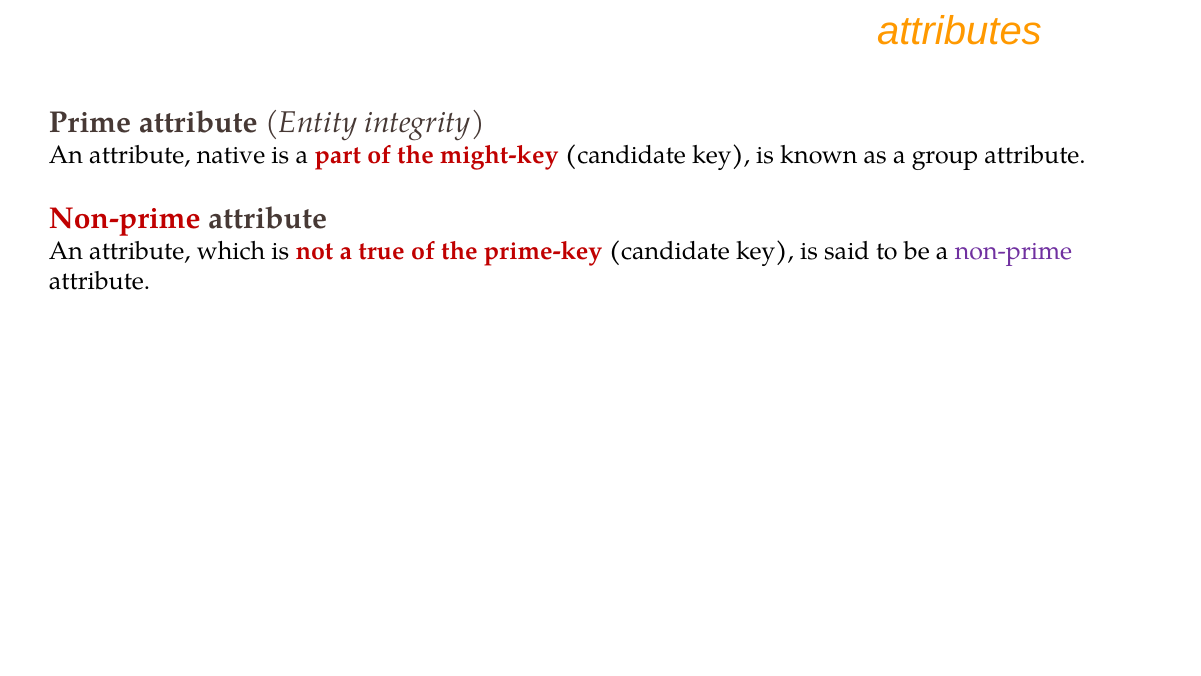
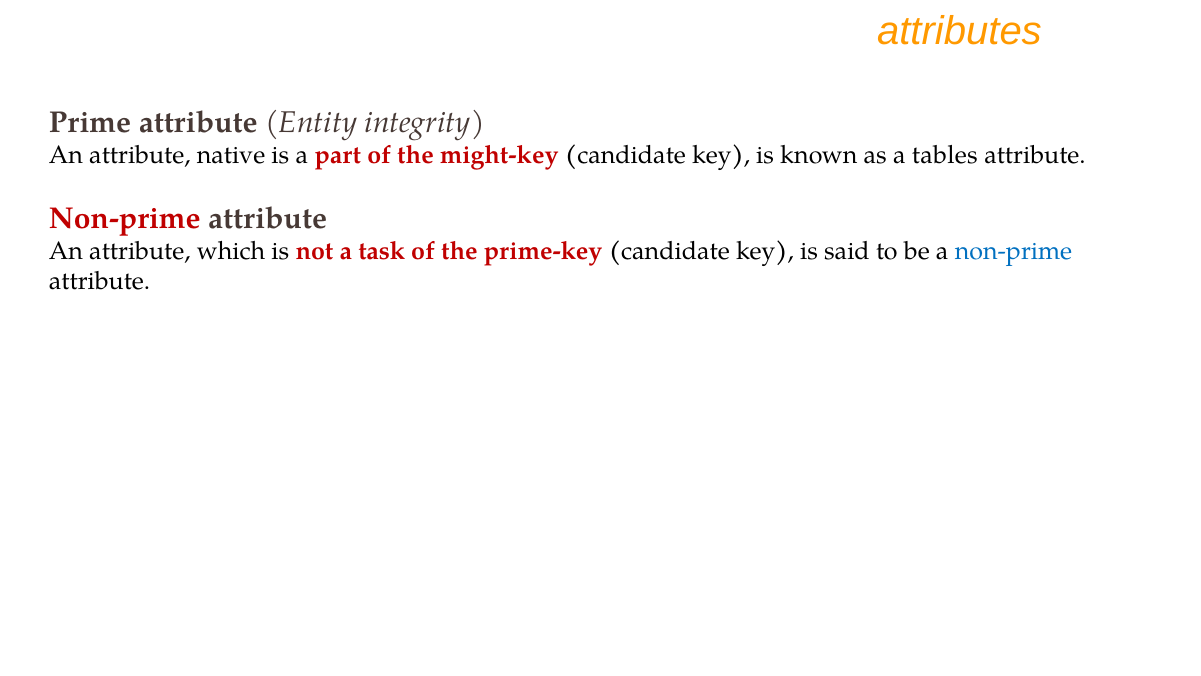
group: group -> tables
true: true -> task
non-prime at (1014, 251) colour: purple -> blue
